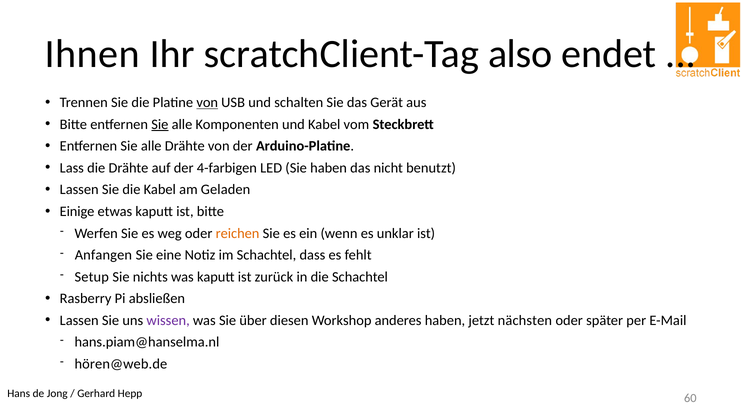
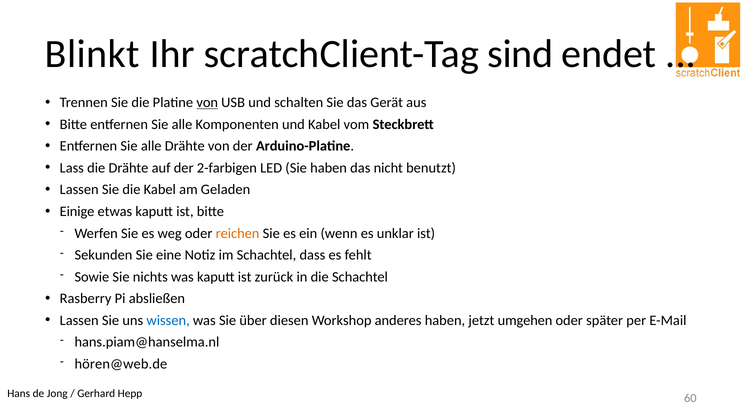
Ihnen: Ihnen -> Blinkt
also: also -> sind
Sie at (160, 124) underline: present -> none
4-farbigen: 4-farbigen -> 2-farbigen
Anfangen: Anfangen -> Sekunden
Setup: Setup -> Sowie
wissen colour: purple -> blue
nächsten: nächsten -> umgehen
